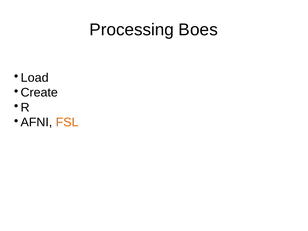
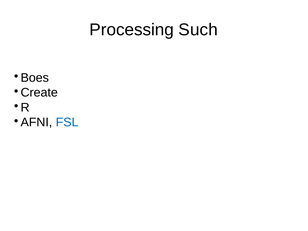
Boes: Boes -> Such
Load: Load -> Boes
FSL colour: orange -> blue
